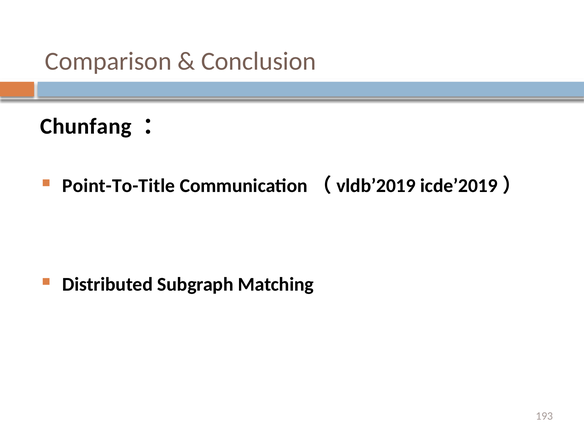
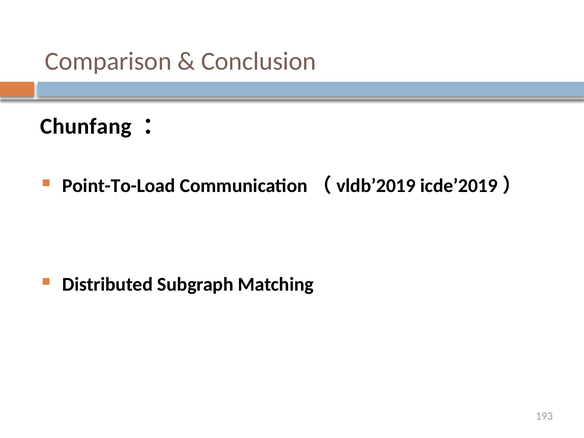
Point-To-Title: Point-To-Title -> Point-To-Load
